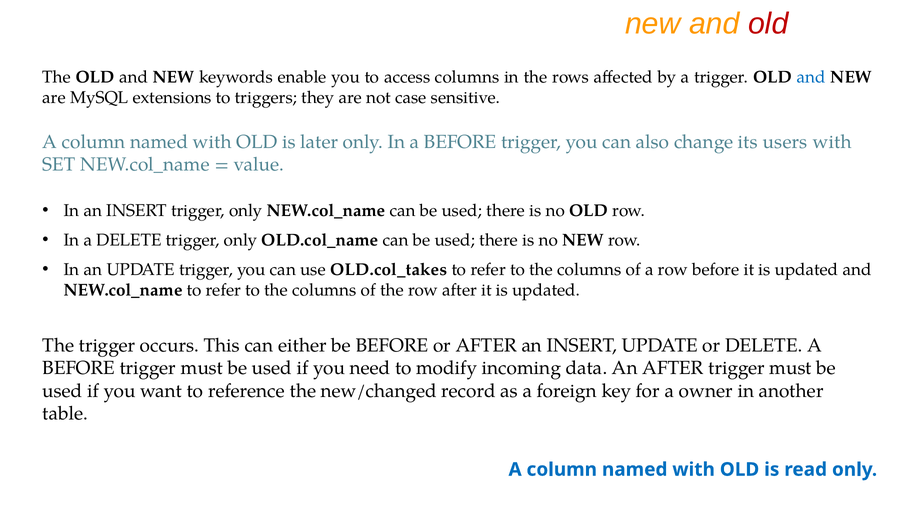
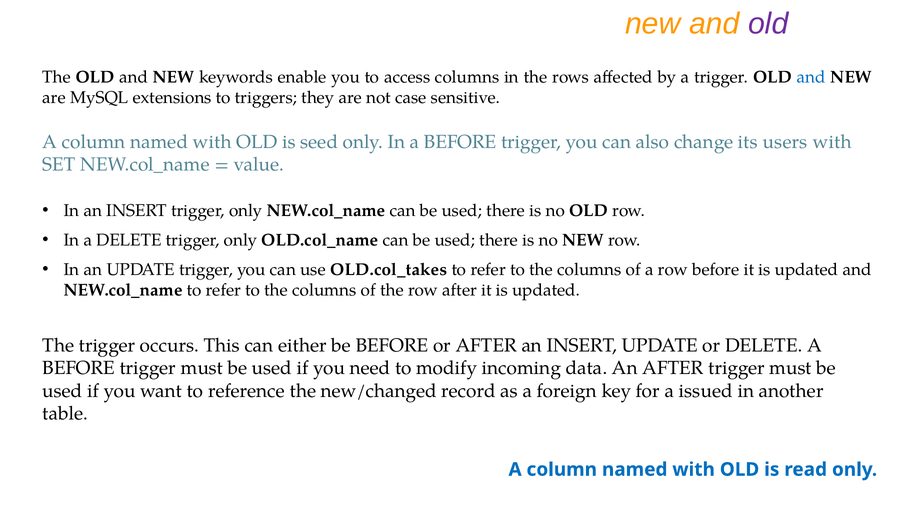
old at (768, 24) colour: red -> purple
later: later -> seed
owner: owner -> issued
